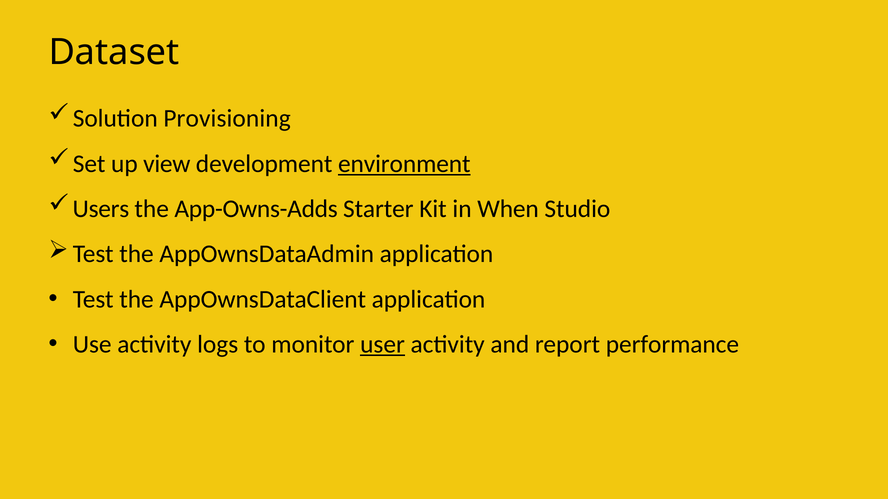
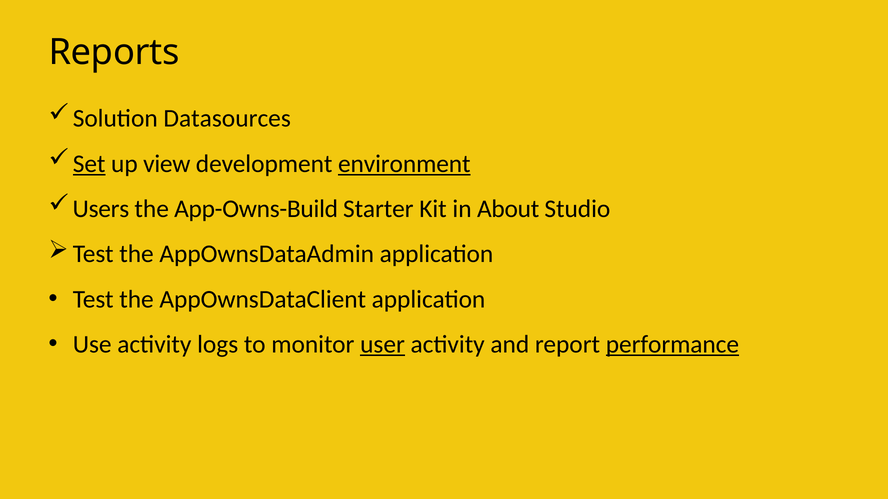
Dataset: Dataset -> Reports
Provisioning: Provisioning -> Datasources
Set underline: none -> present
App-Owns-Adds: App-Owns-Adds -> App-Owns-Build
When: When -> About
performance underline: none -> present
